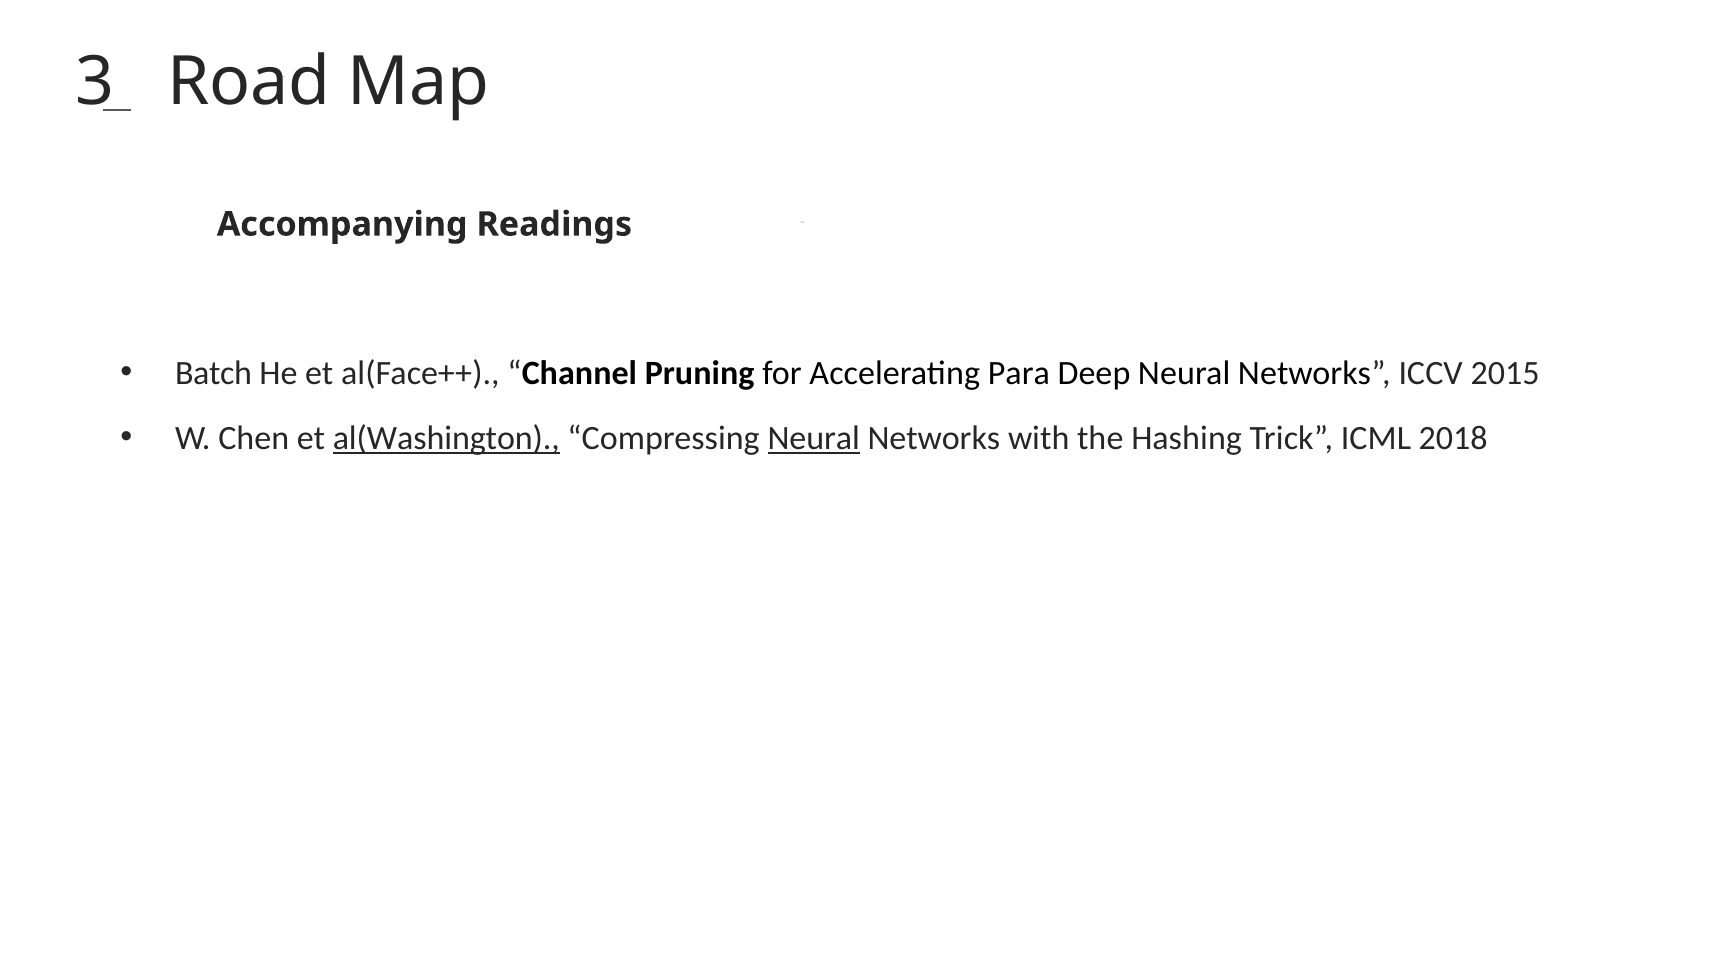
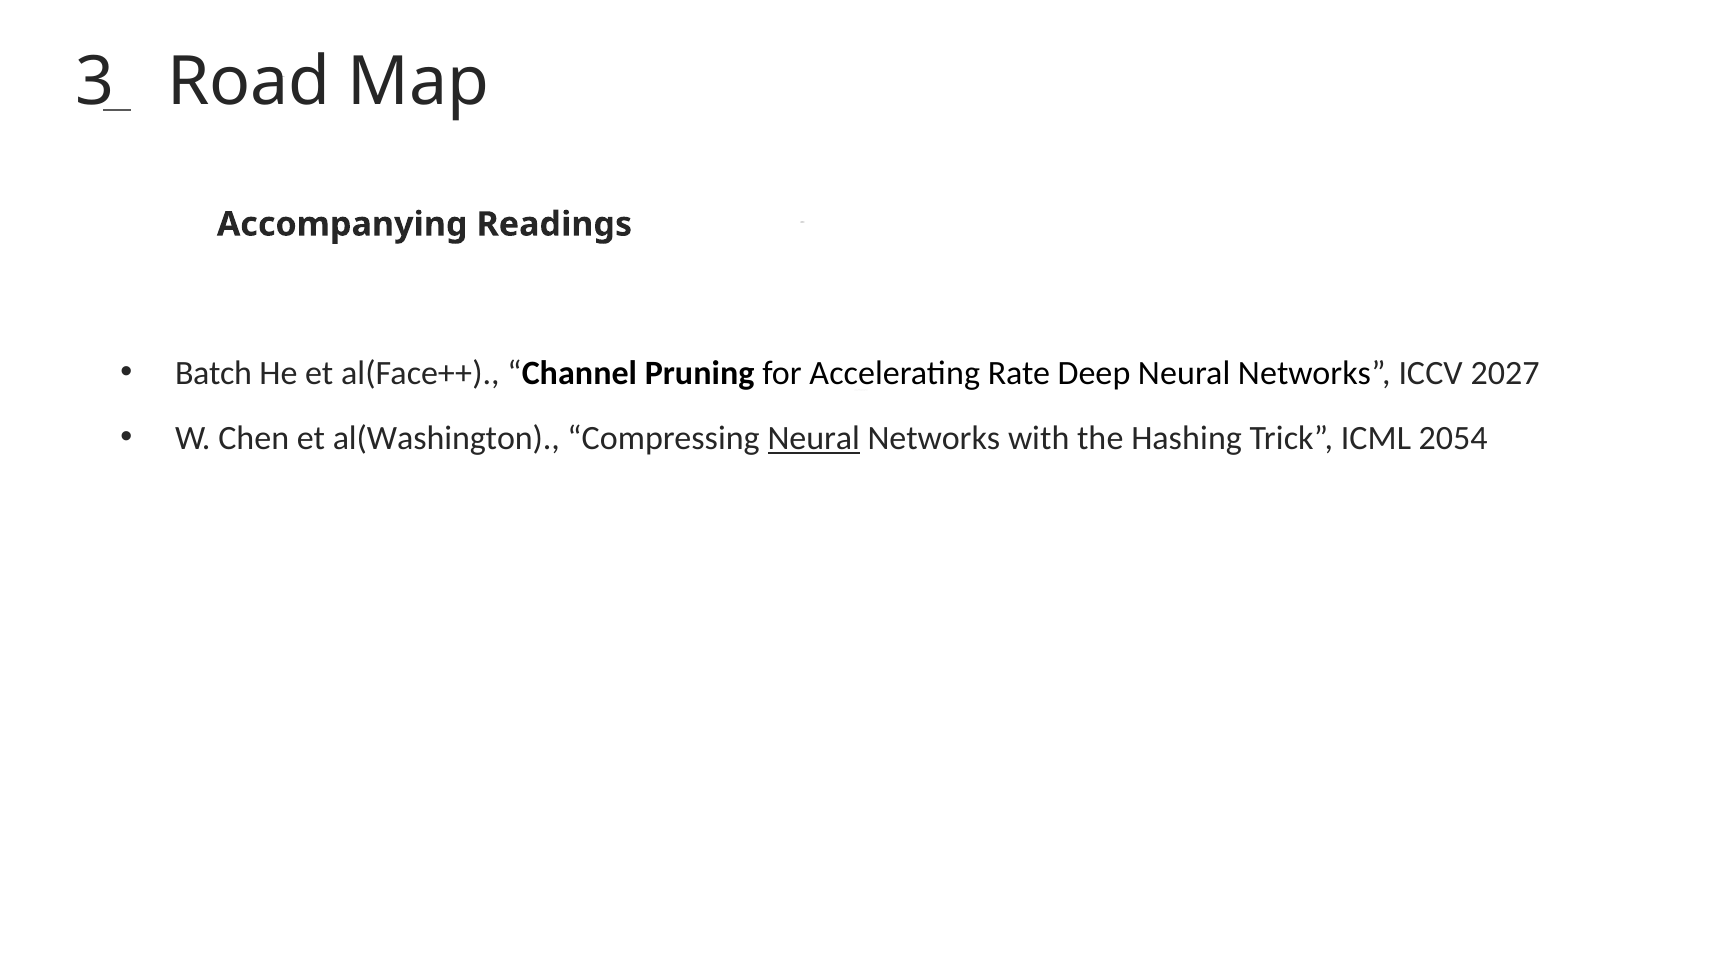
Para: Para -> Rate
ICCV 2015: 2015 -> 2027
al(Washington underline: present -> none
2018: 2018 -> 2054
